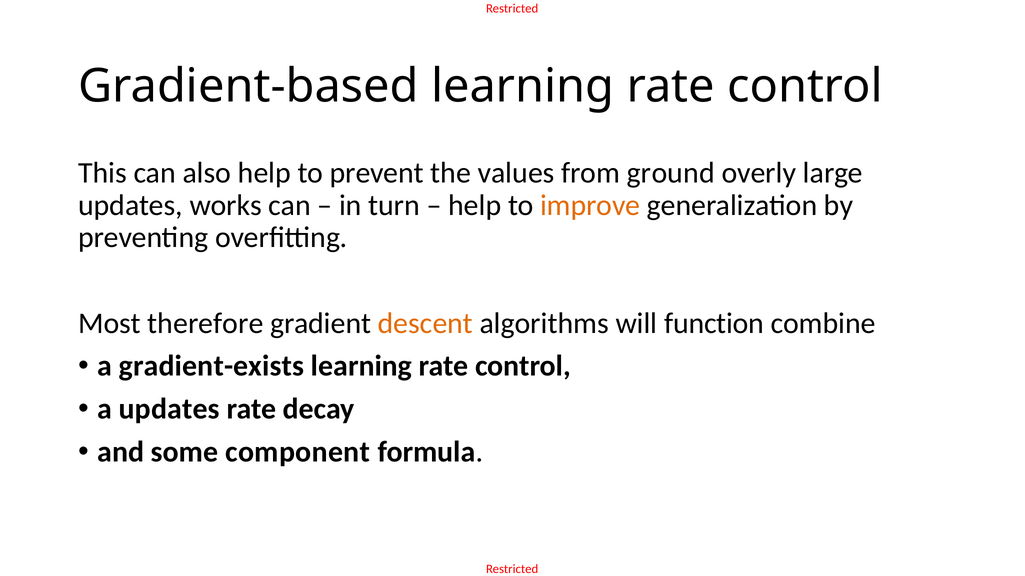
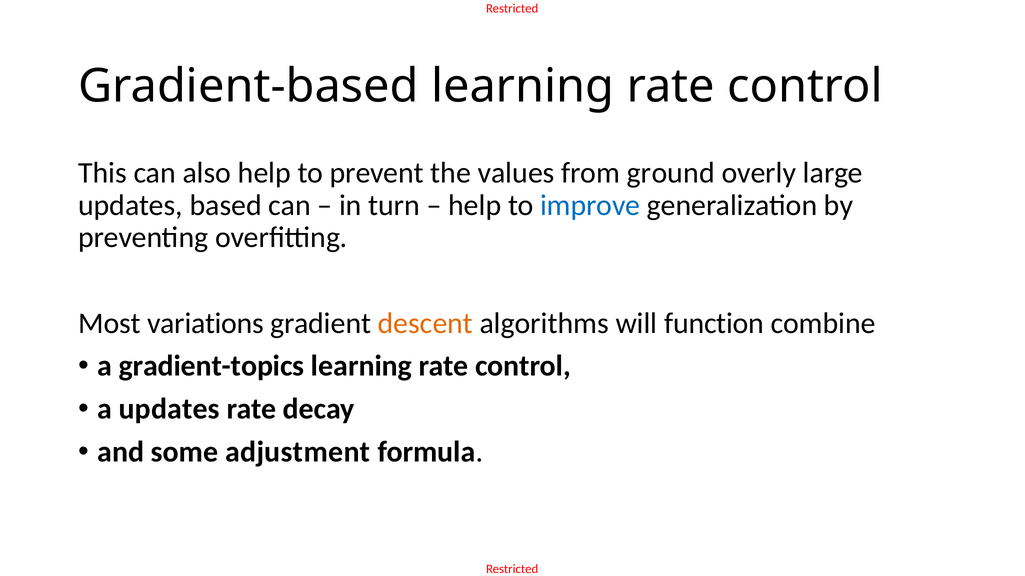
works: works -> based
improve colour: orange -> blue
therefore: therefore -> variations
gradient-exists: gradient-exists -> gradient-topics
component: component -> adjustment
